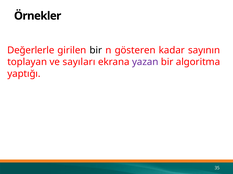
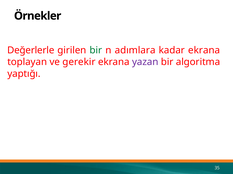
bir at (96, 50) colour: black -> green
gösteren: gösteren -> adımlara
kadar sayının: sayının -> ekrana
sayıları: sayıları -> gerekir
